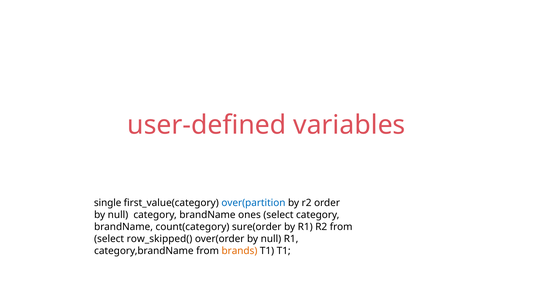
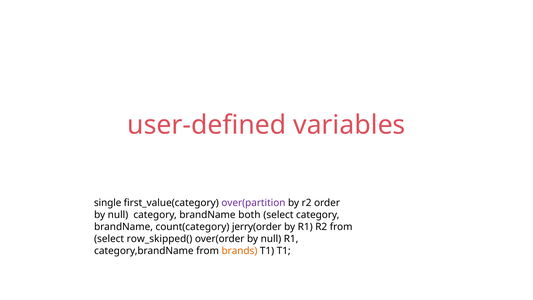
over(partition colour: blue -> purple
ones: ones -> both
sure(order: sure(order -> jerry(order
